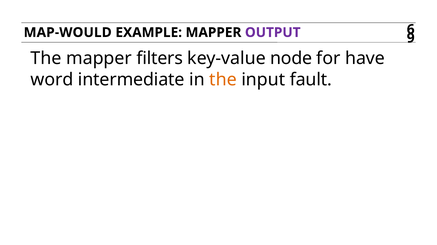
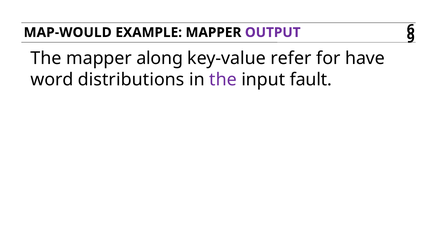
filters: filters -> along
node: node -> refer
intermediate: intermediate -> distributions
the at (223, 80) colour: orange -> purple
